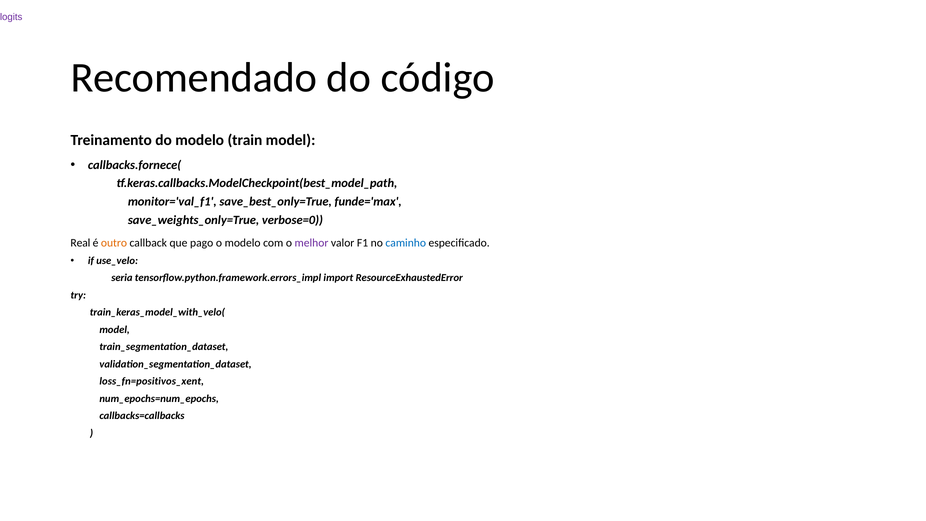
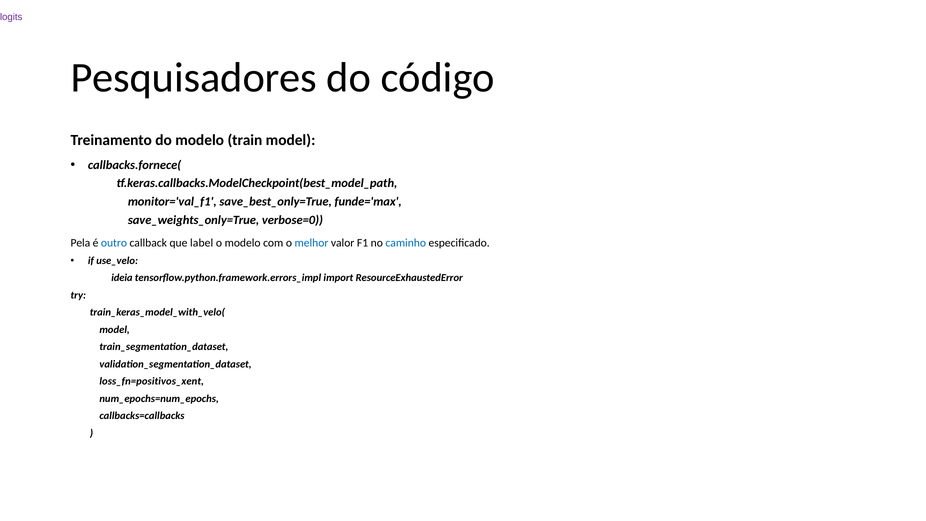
Recomendado: Recomendado -> Pesquisadores
Real: Real -> Pela
outro colour: orange -> blue
pago: pago -> label
melhor colour: purple -> blue
seria: seria -> ideia
